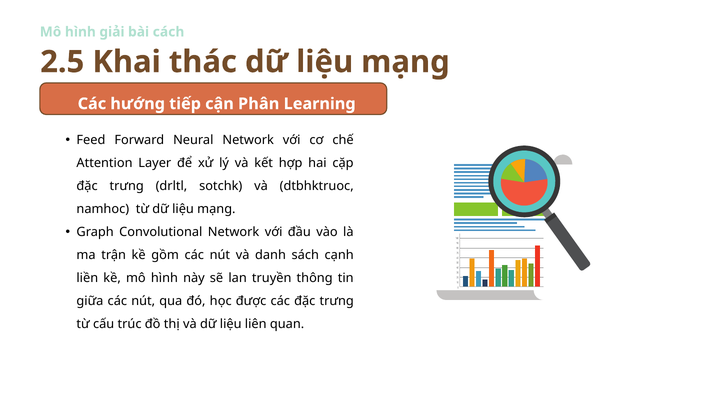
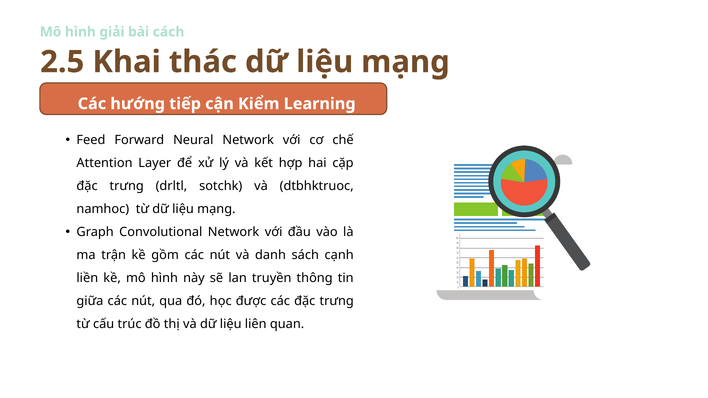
Phân: Phân -> Kiểm
